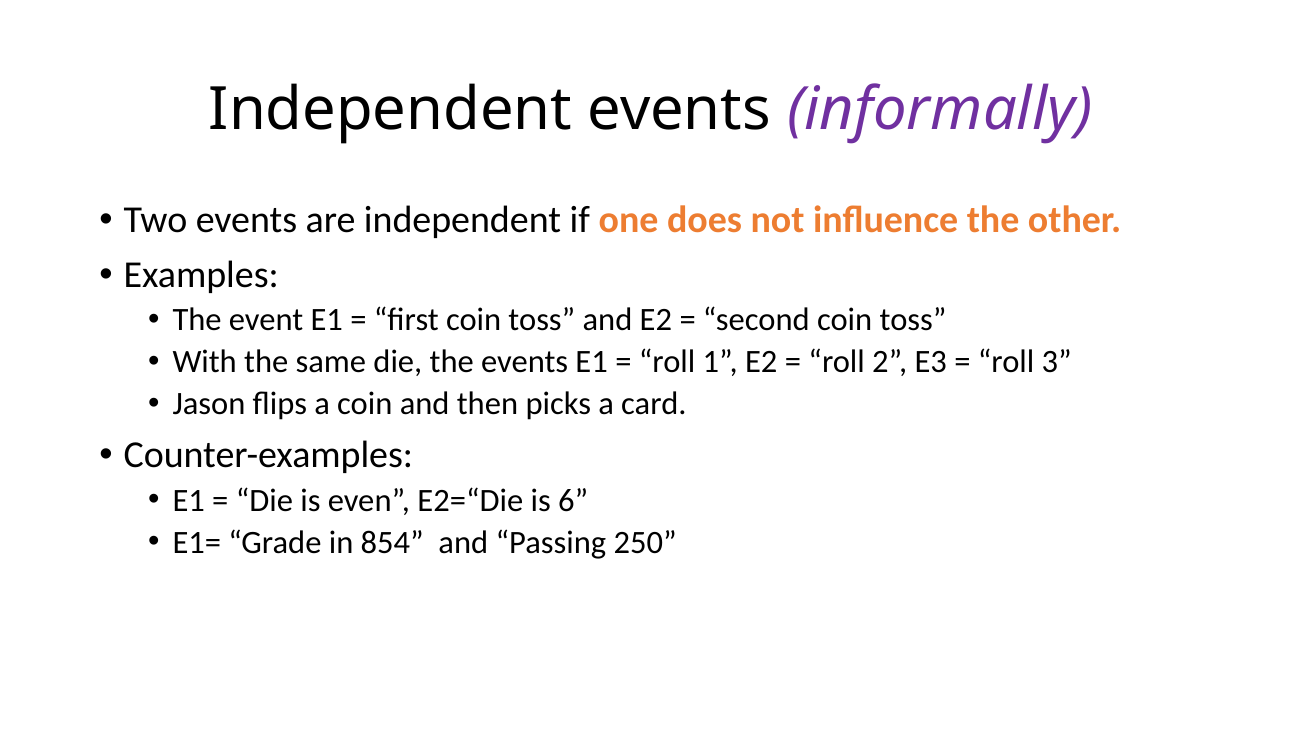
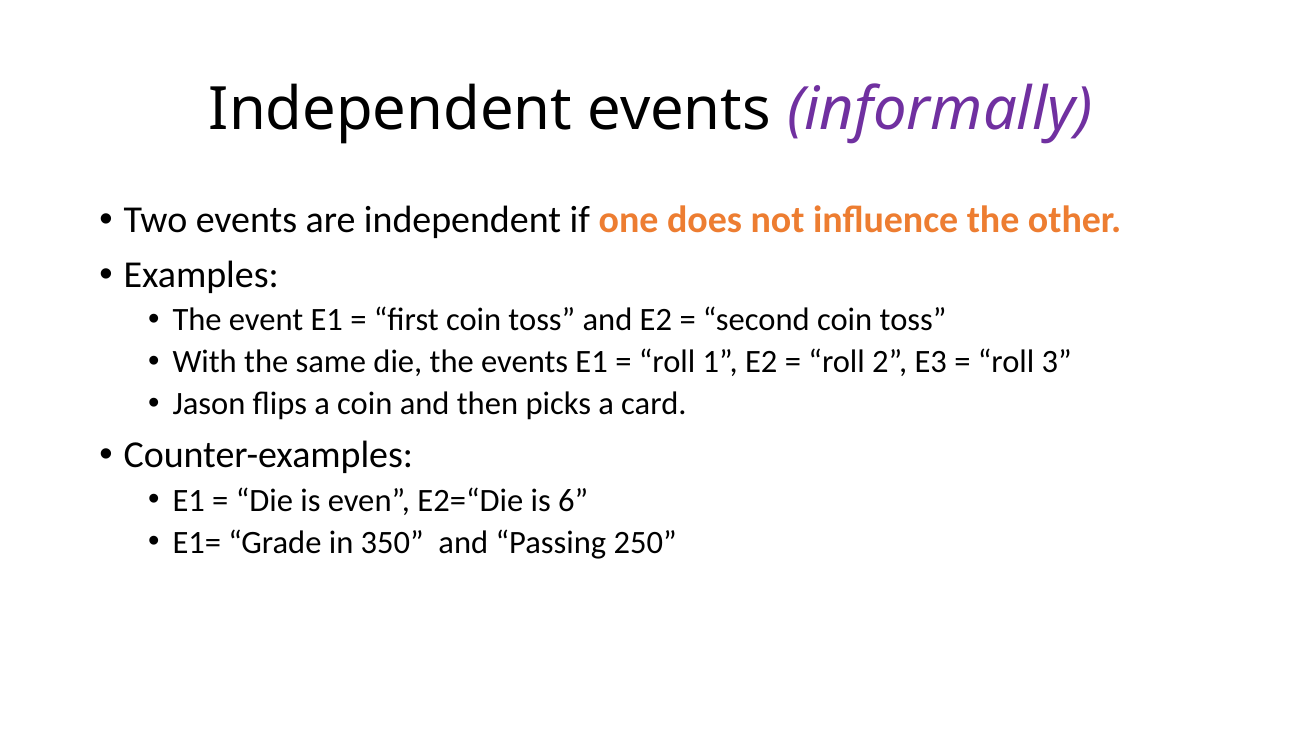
854: 854 -> 350
